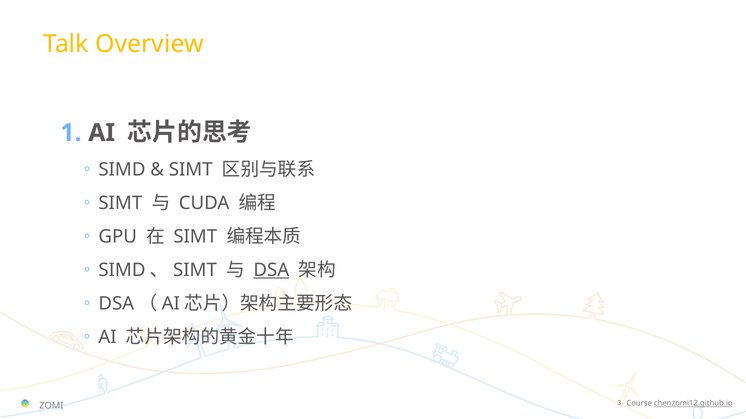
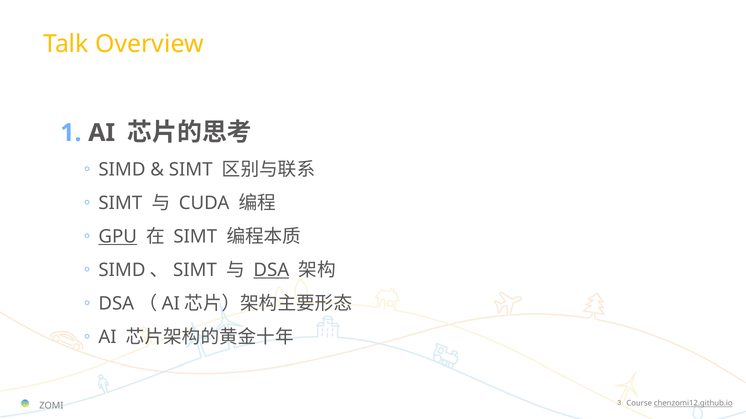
GPU underline: none -> present
